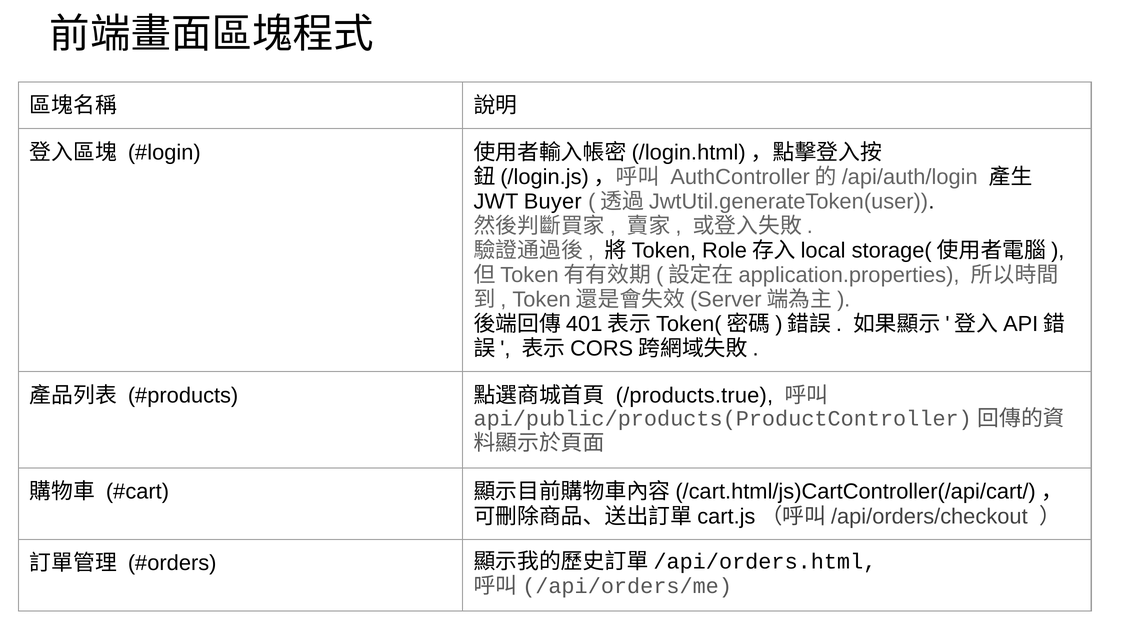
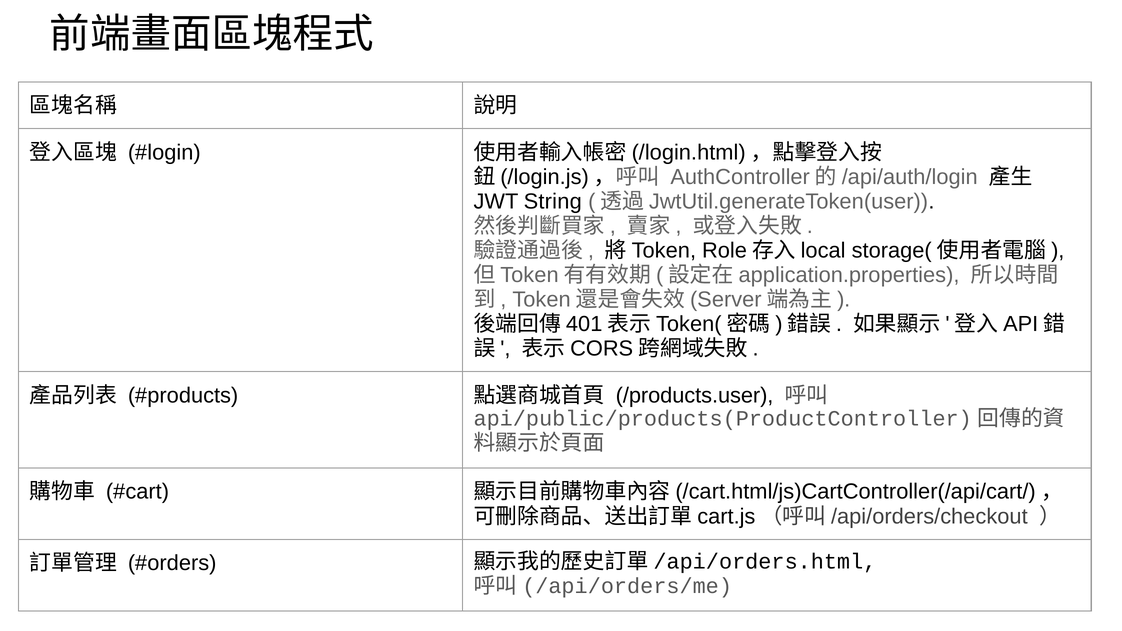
Buyer: Buyer -> String
/products.true: /products.true -> /products.user
